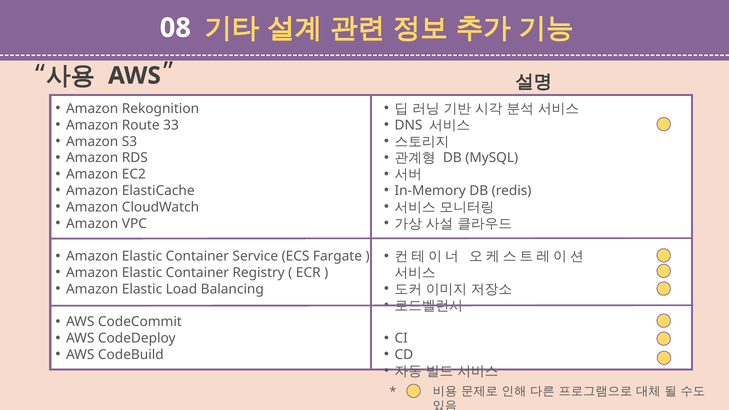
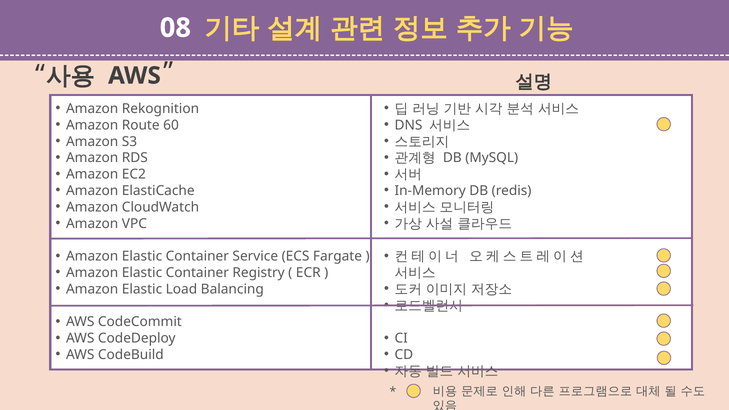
33: 33 -> 60
